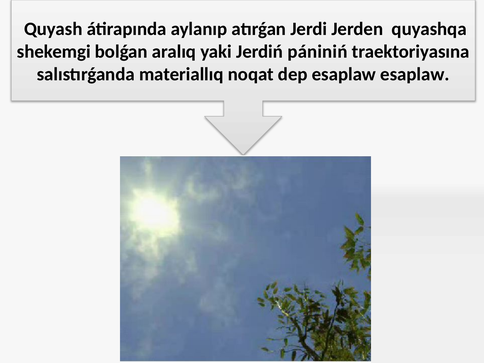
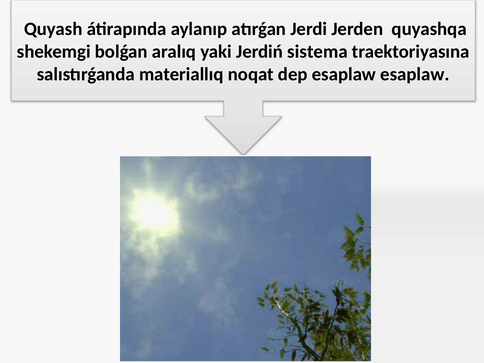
pániniń: pániniń -> sistema
